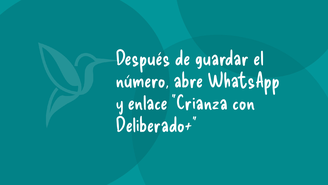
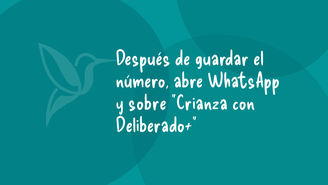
enlace: enlace -> sobre
